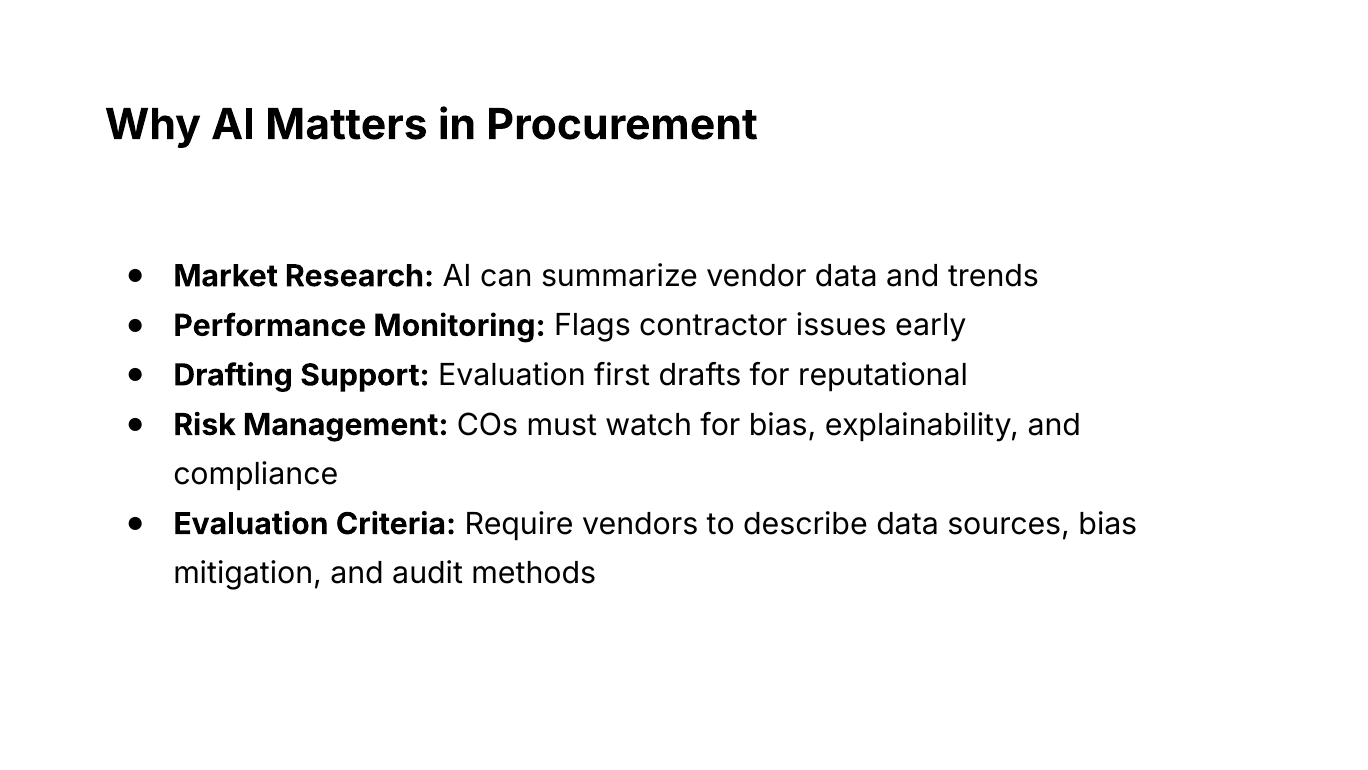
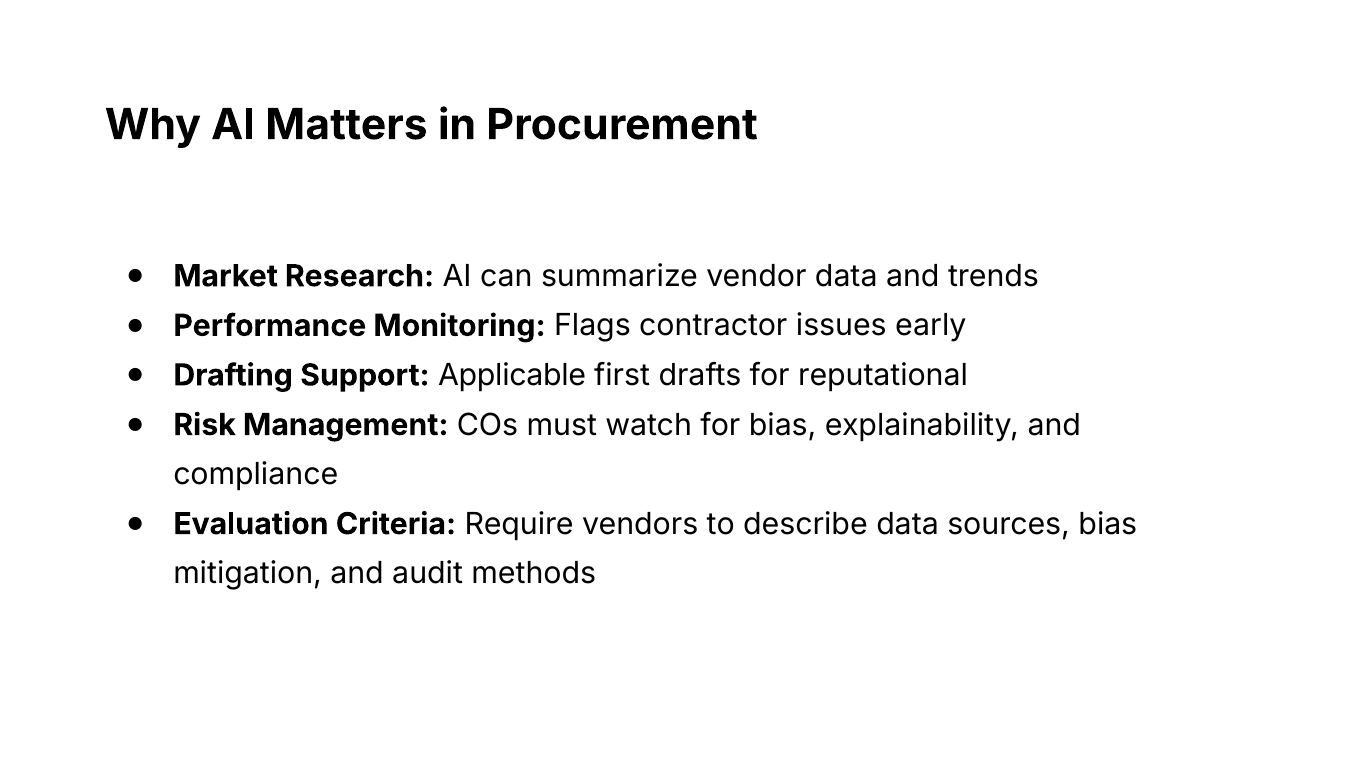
Support Evaluation: Evaluation -> Applicable
